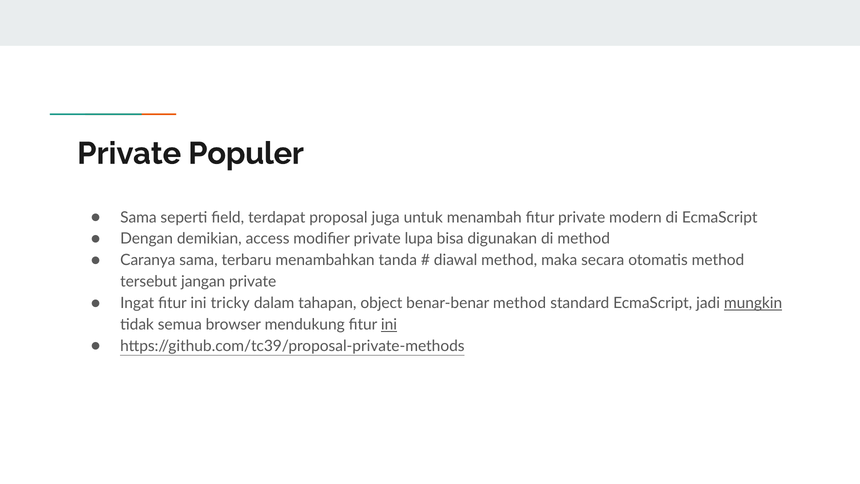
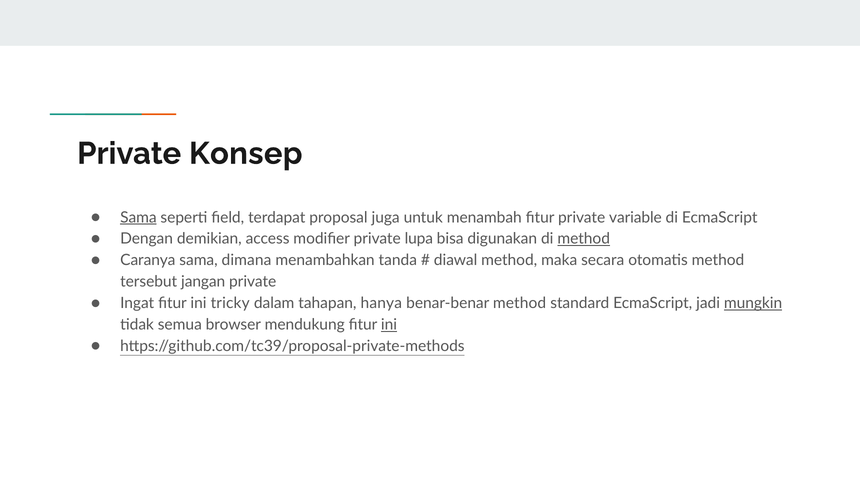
Populer: Populer -> Konsep
Sama at (138, 217) underline: none -> present
modern: modern -> variable
method at (584, 239) underline: none -> present
terbaru: terbaru -> dimana
object: object -> hanya
